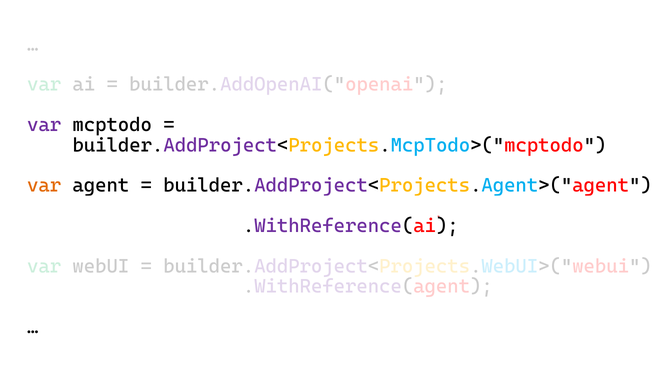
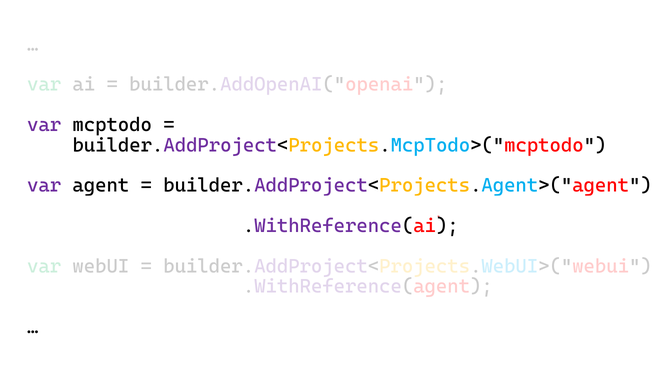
var at (44, 186) colour: orange -> purple
